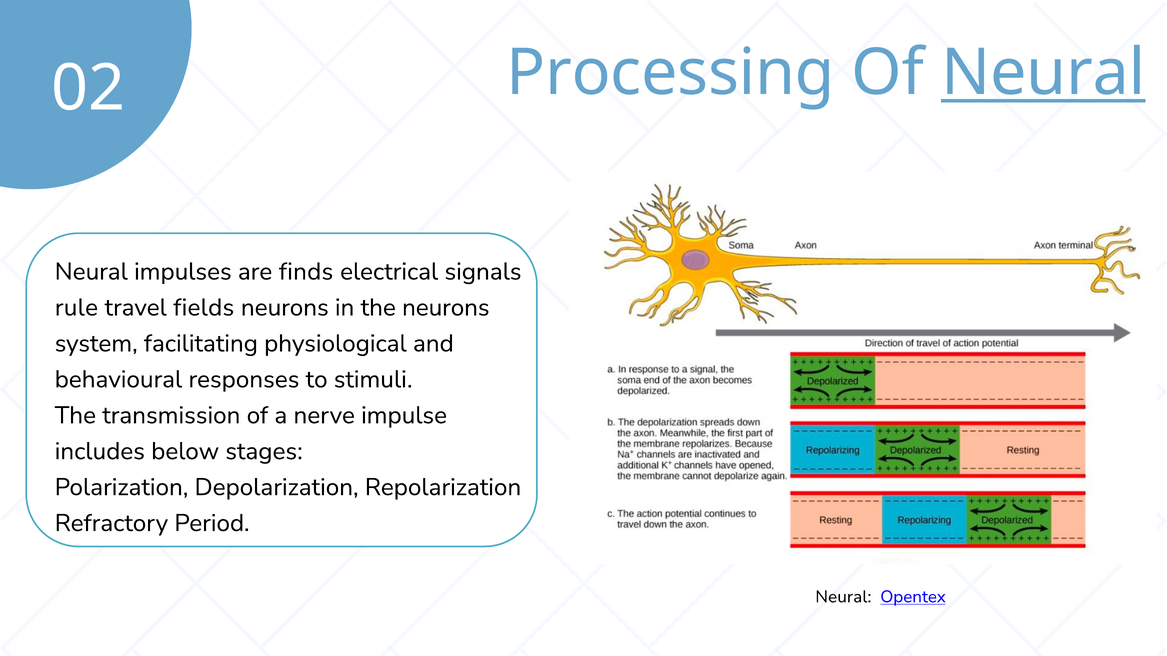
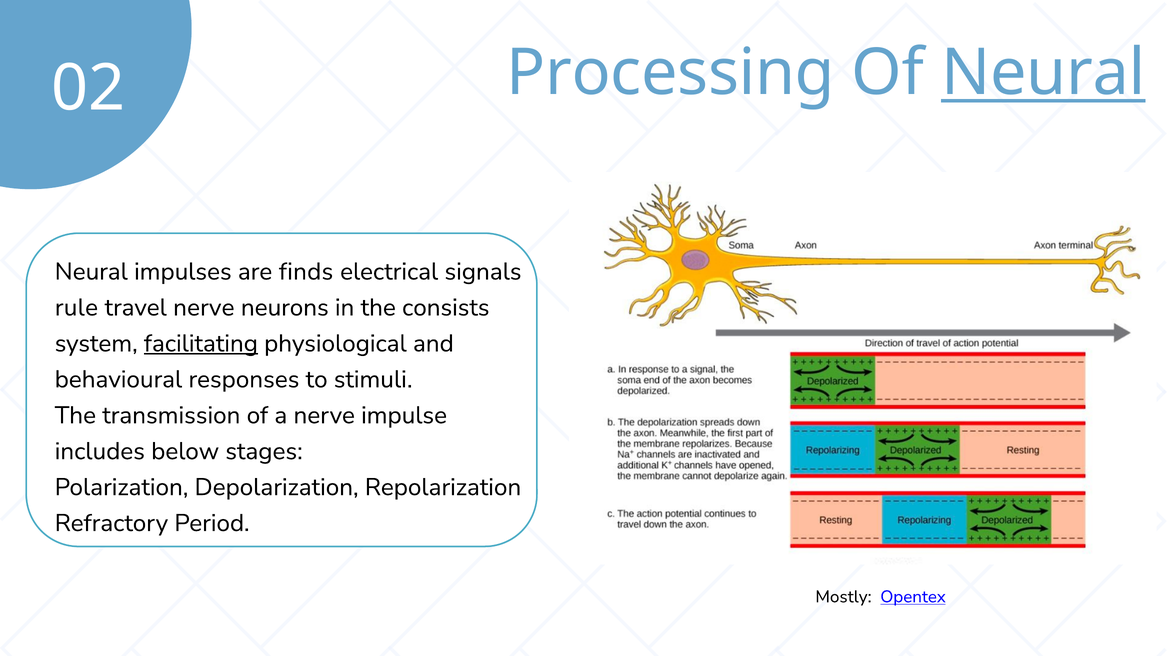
travel fields: fields -> nerve
the neurons: neurons -> consists
facilitating underline: none -> present
Neural at (843, 597): Neural -> Mostly
